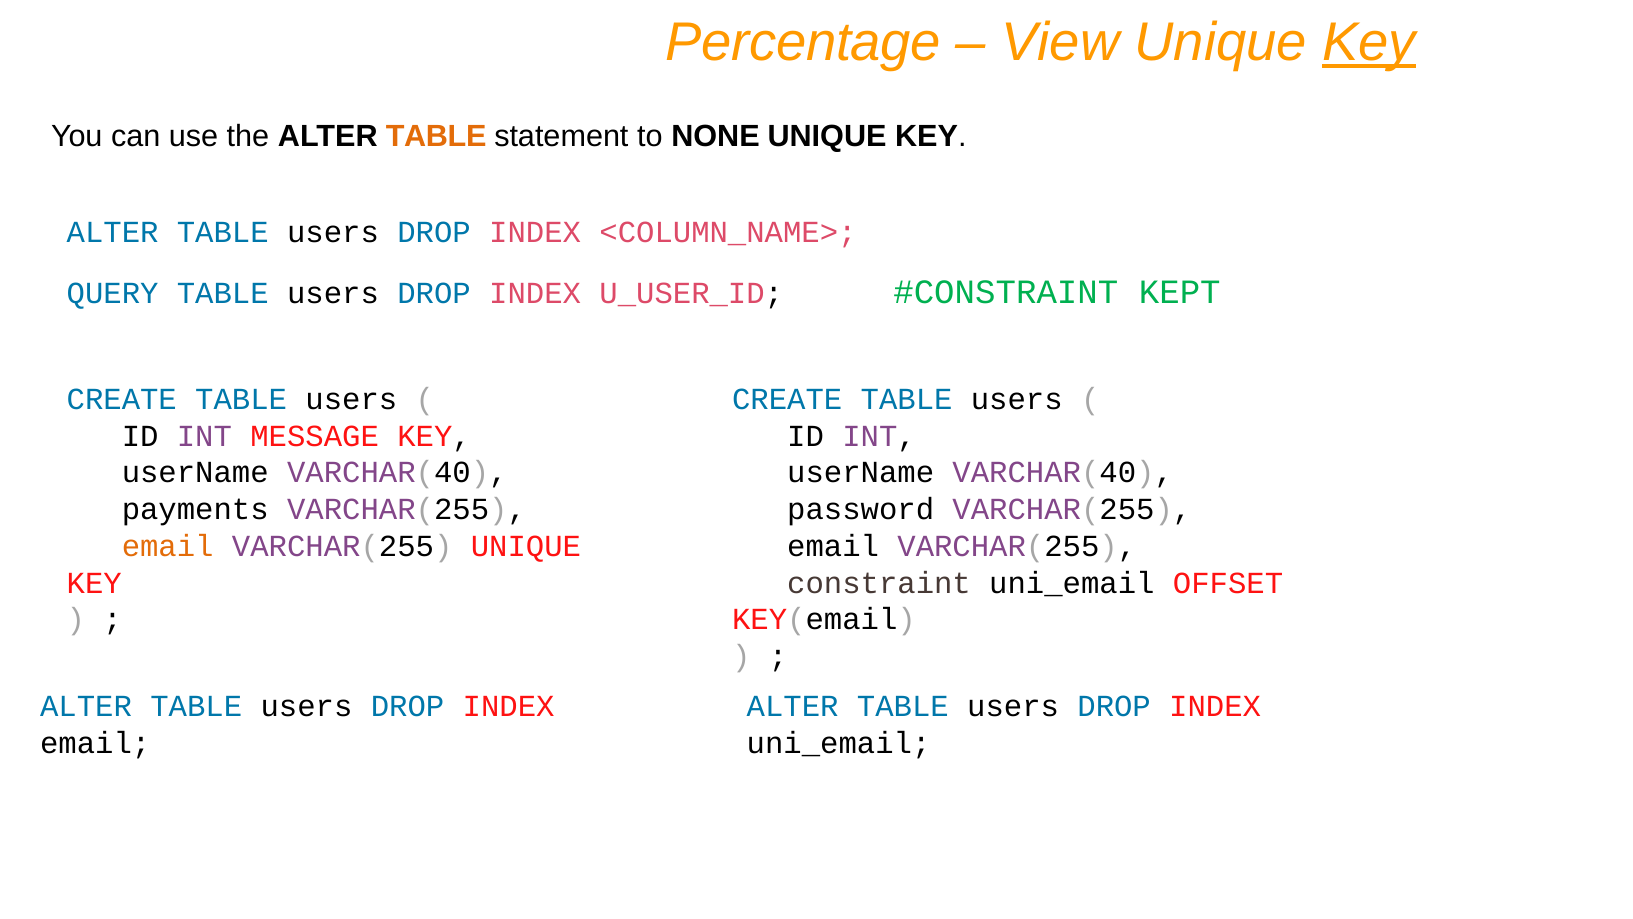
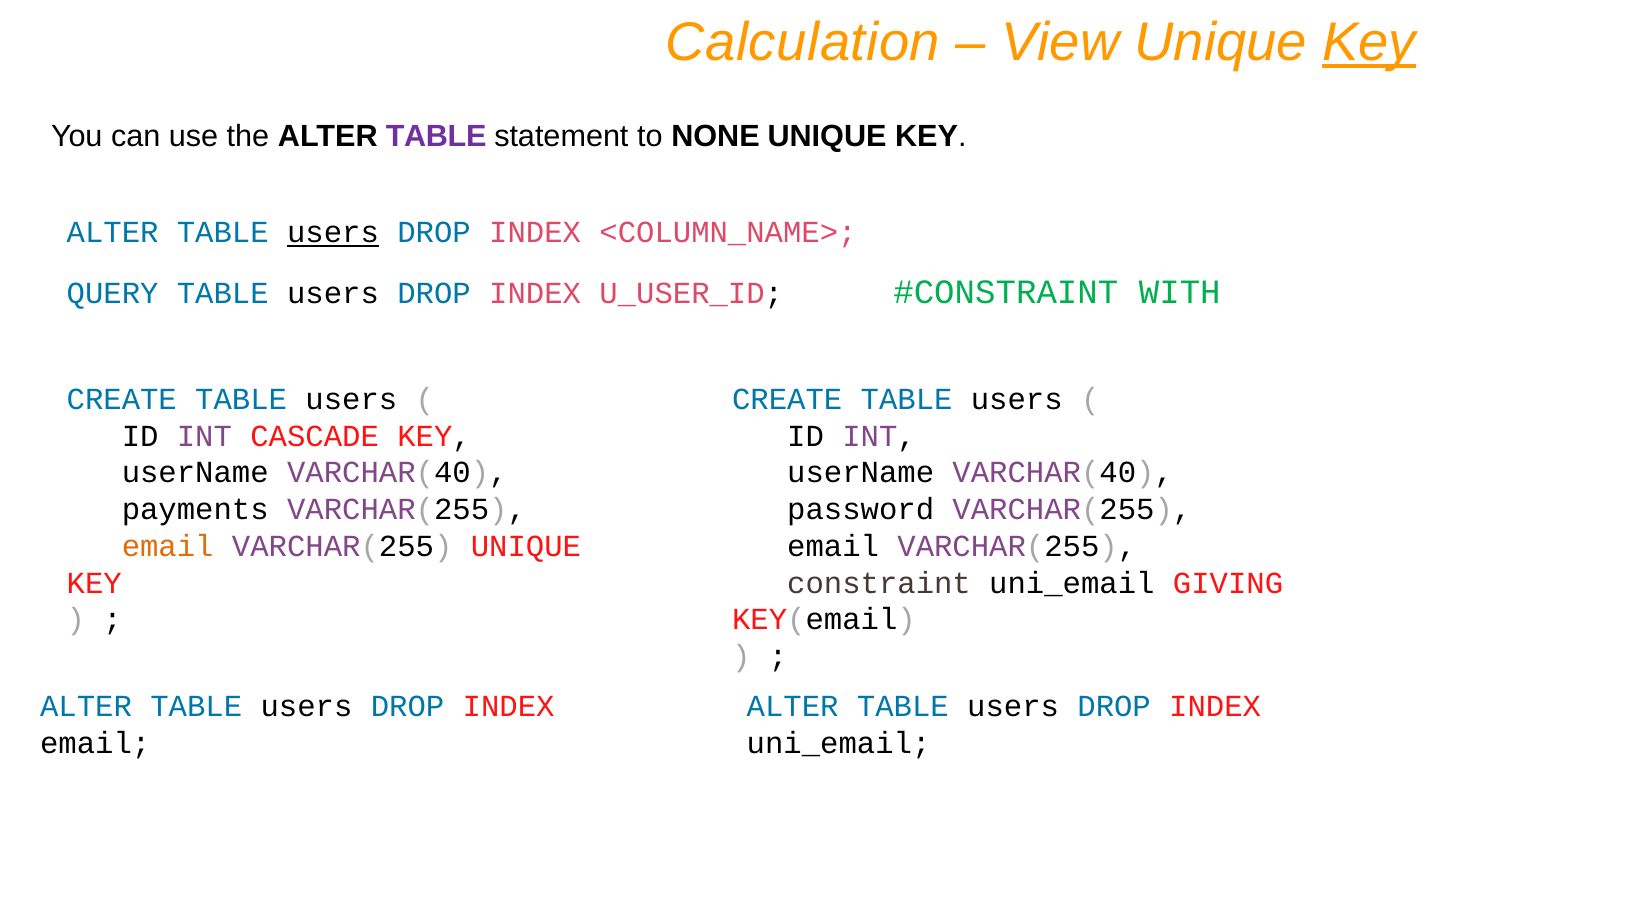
Percentage: Percentage -> Calculation
TABLE at (436, 136) colour: orange -> purple
users at (333, 233) underline: none -> present
KEPT: KEPT -> WITH
MESSAGE: MESSAGE -> CASCADE
OFFSET: OFFSET -> GIVING
